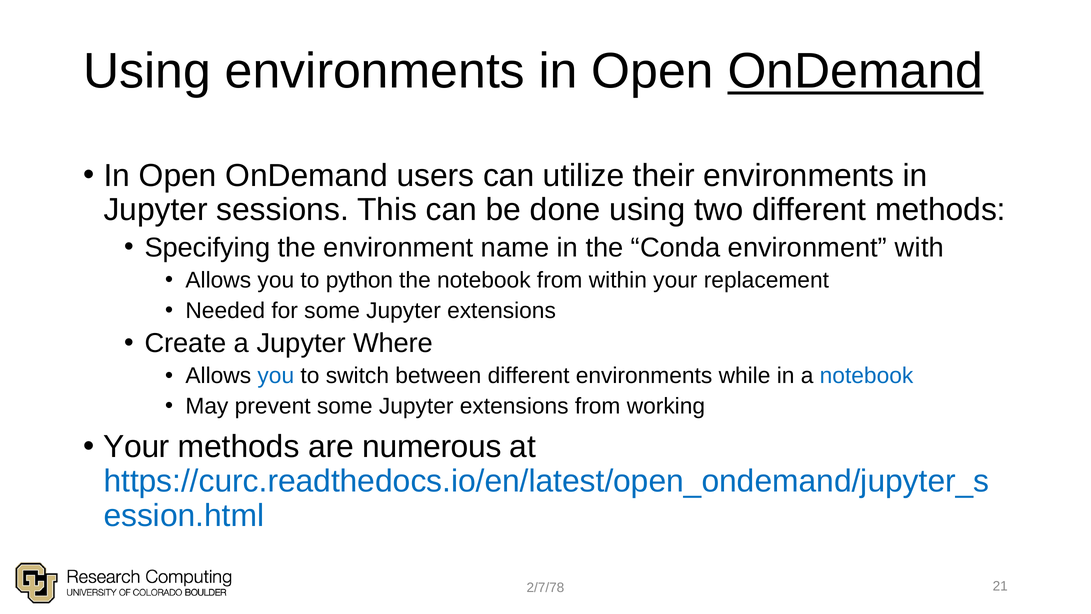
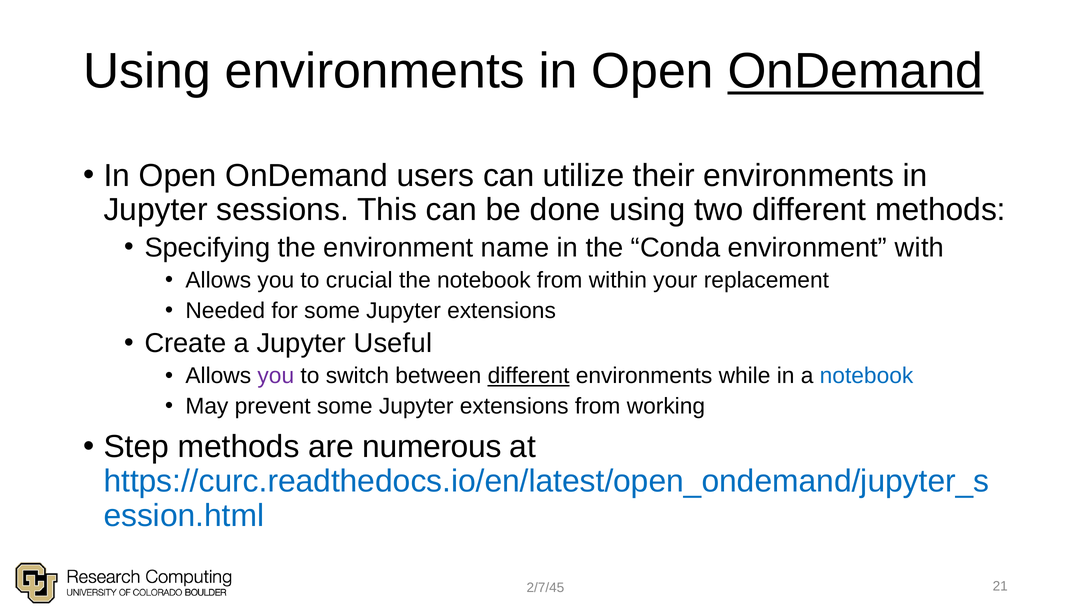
python: python -> crucial
Where: Where -> Useful
you at (276, 376) colour: blue -> purple
different at (529, 376) underline: none -> present
Your at (136, 447): Your -> Step
2/7/78: 2/7/78 -> 2/7/45
